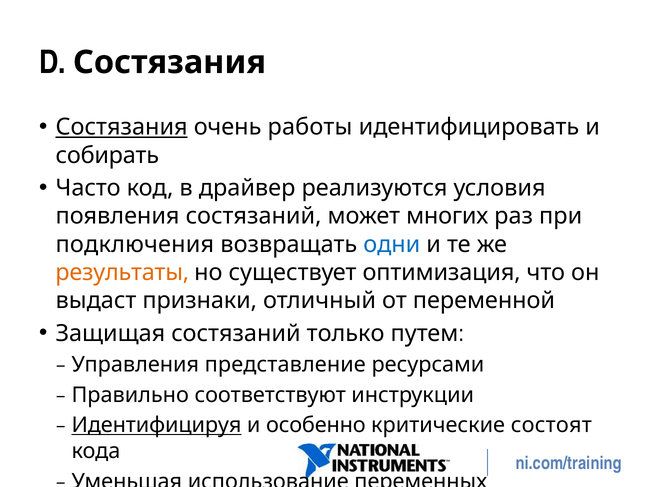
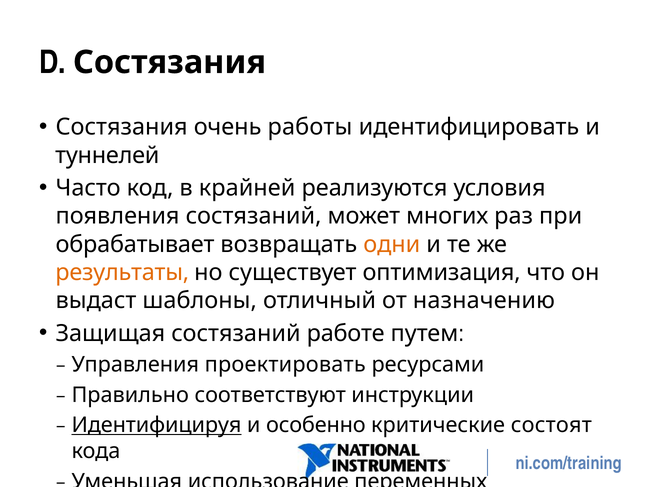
Состязания at (122, 127) underline: present -> none
собирать: собирать -> туннелей
драйвер: драйвер -> крайней
подключения: подключения -> обрабатывает
одни colour: blue -> orange
признаки: признаки -> шаблоны
переменной: переменной -> назначению
только: только -> работе
представление: представление -> проектировать
